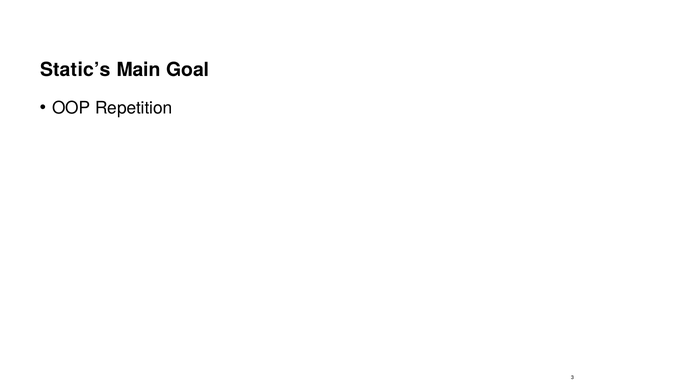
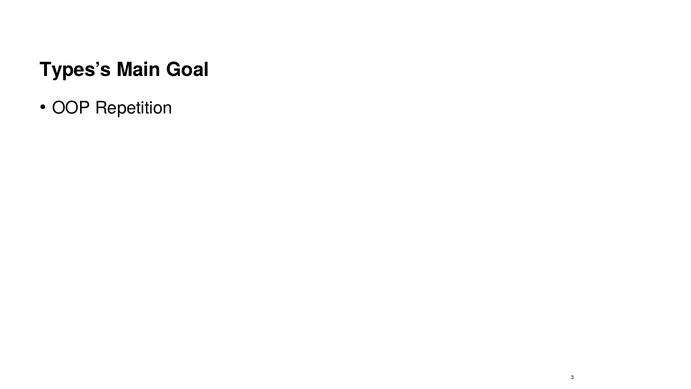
Static’s: Static’s -> Types’s
